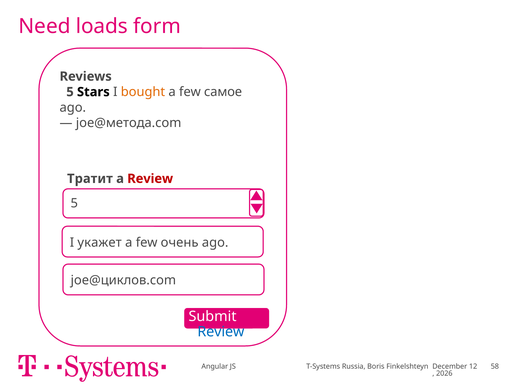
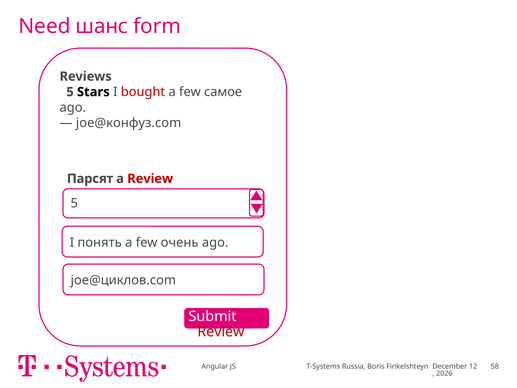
loads: loads -> шанс
bought colour: orange -> red
joe@метода.com: joe@метода.com -> joe@конфуз.com
Тратит: Тратит -> Парсят
укажет: укажет -> понять
Review at (221, 332) colour: blue -> red
